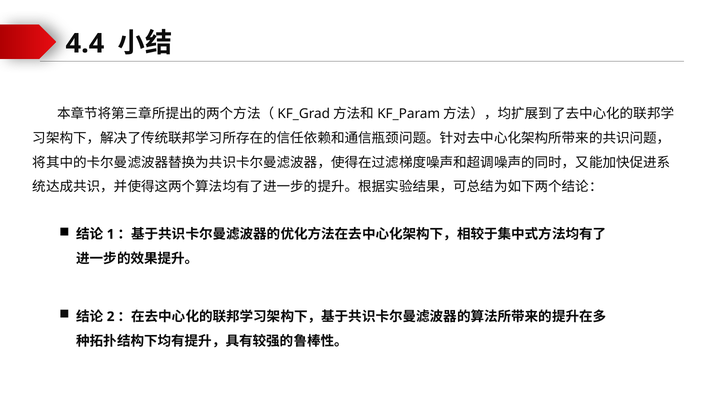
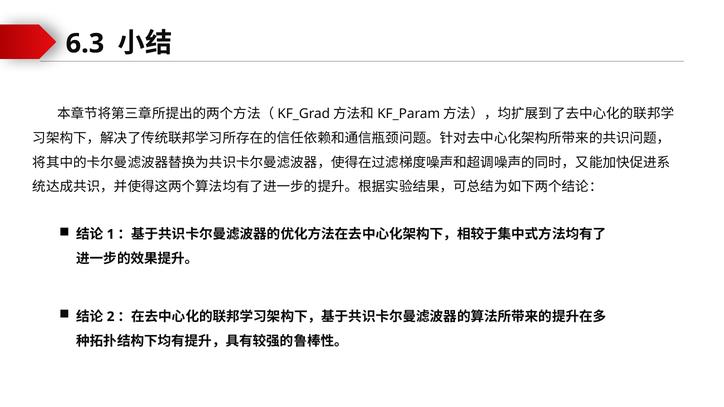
4.4: 4.4 -> 6.3
